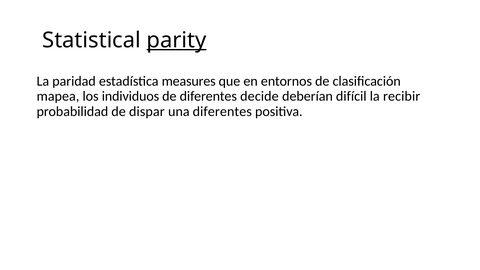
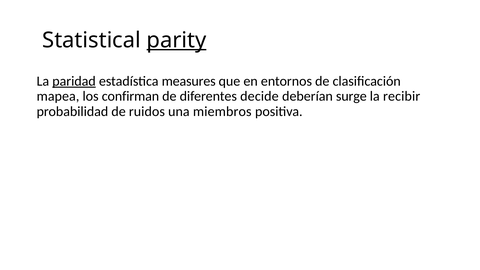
paridad underline: none -> present
individuos: individuos -> confirman
difícil: difícil -> surge
dispar: dispar -> ruidos
una diferentes: diferentes -> miembros
